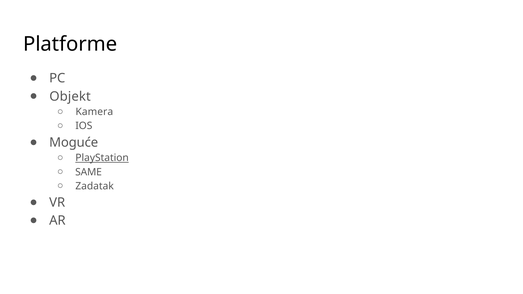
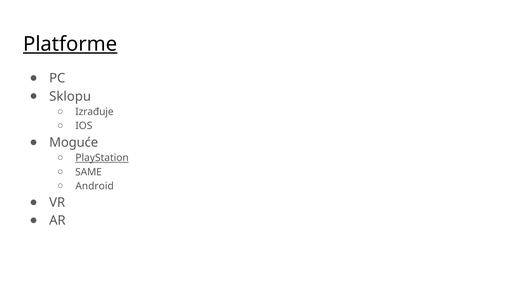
Platforme underline: none -> present
Objekt: Objekt -> Sklopu
Kamera: Kamera -> Izrađuje
Zadatak: Zadatak -> Android
